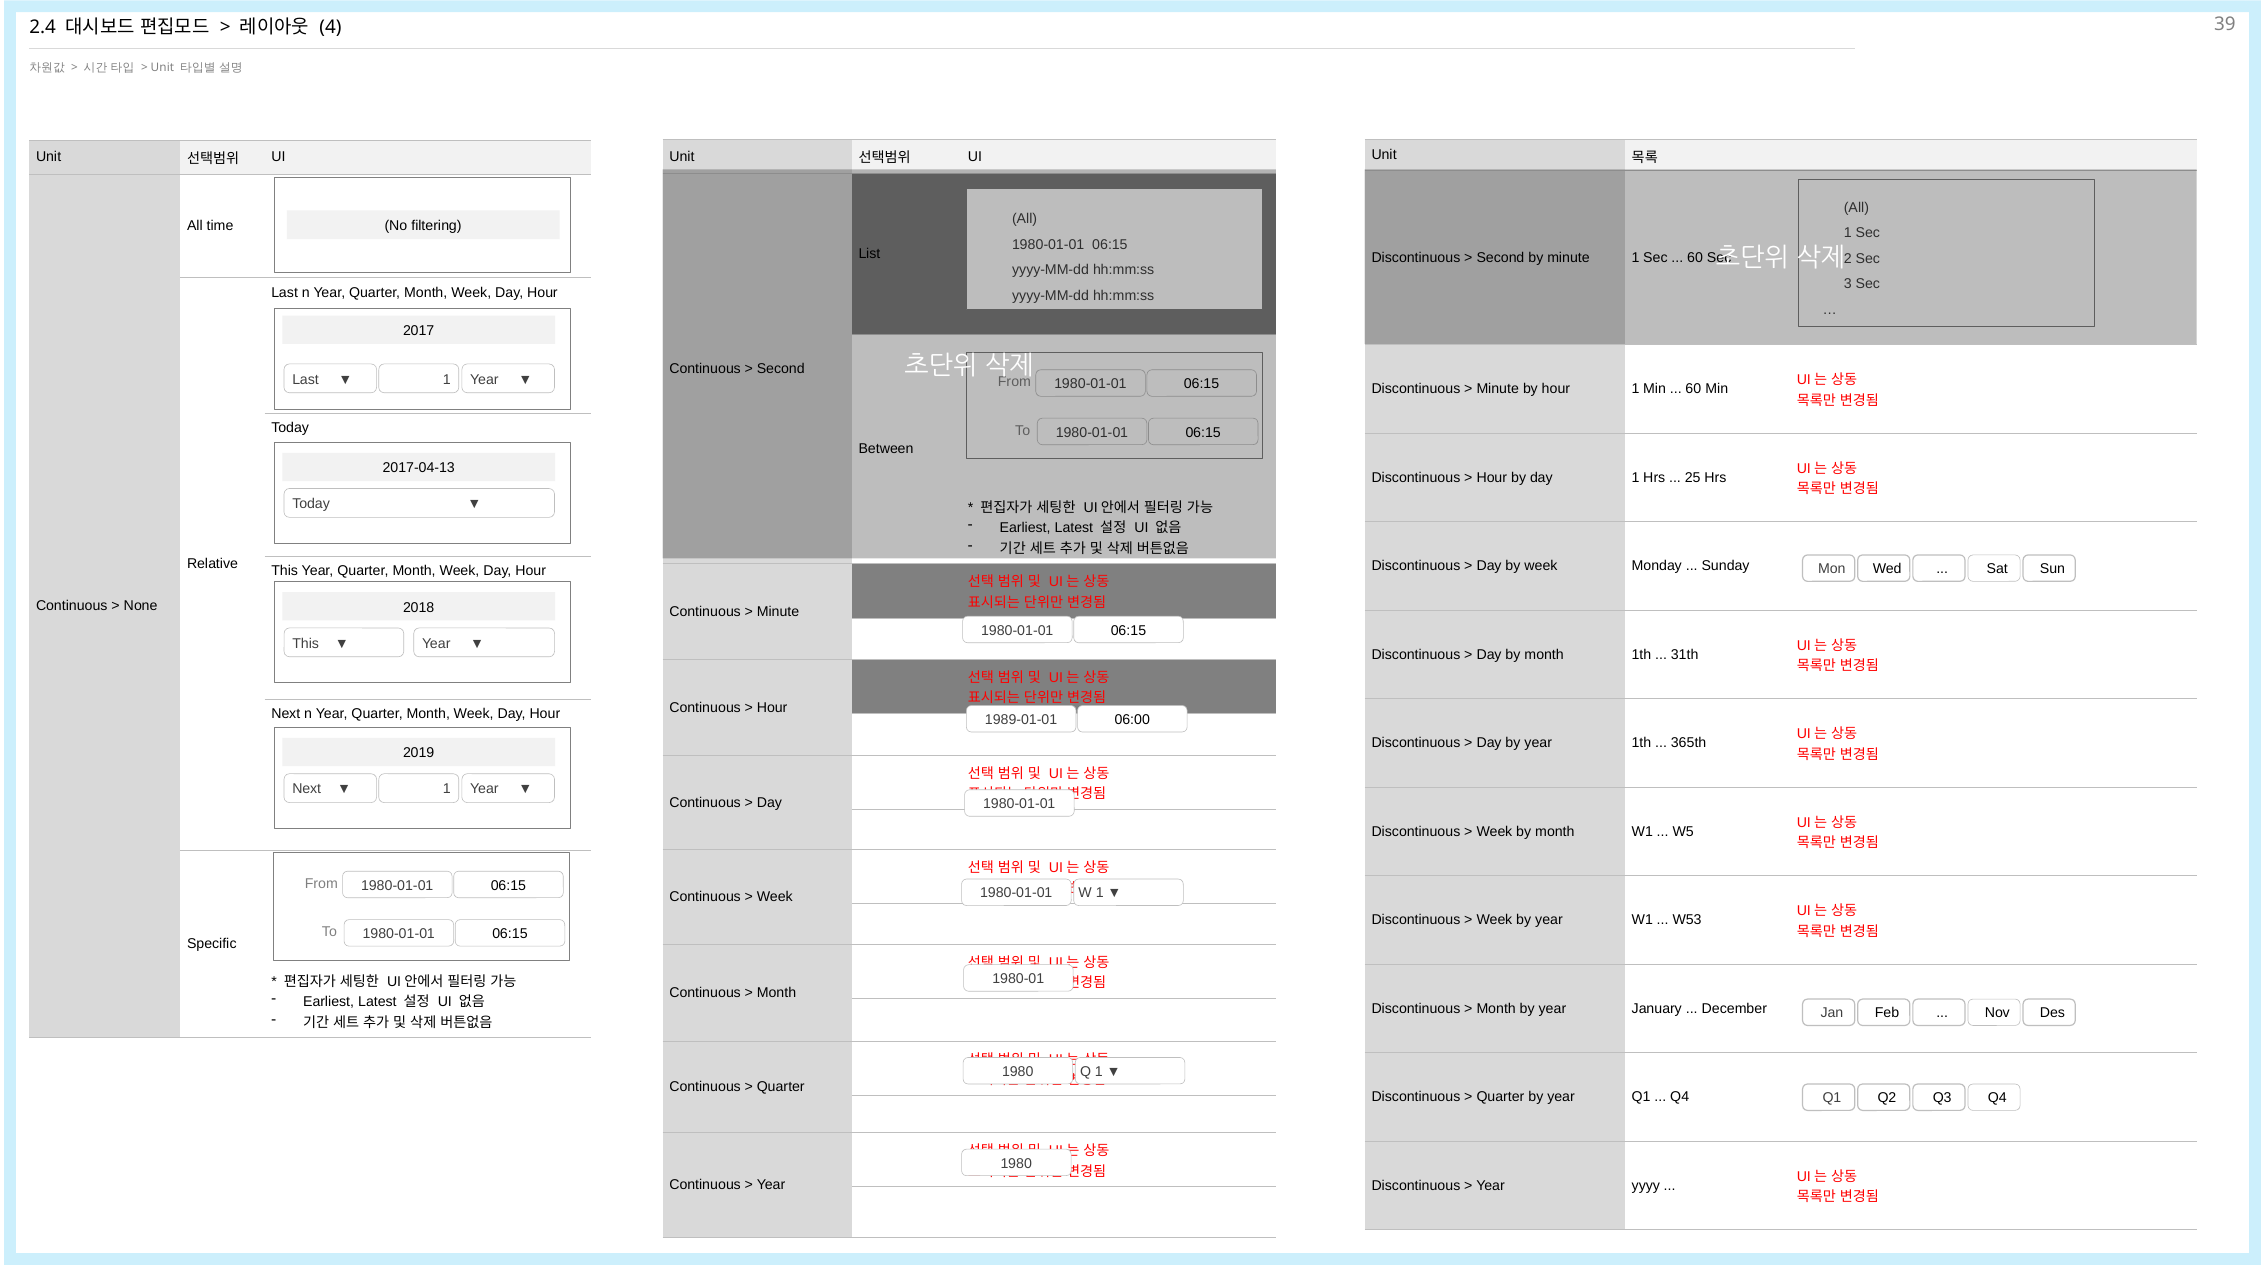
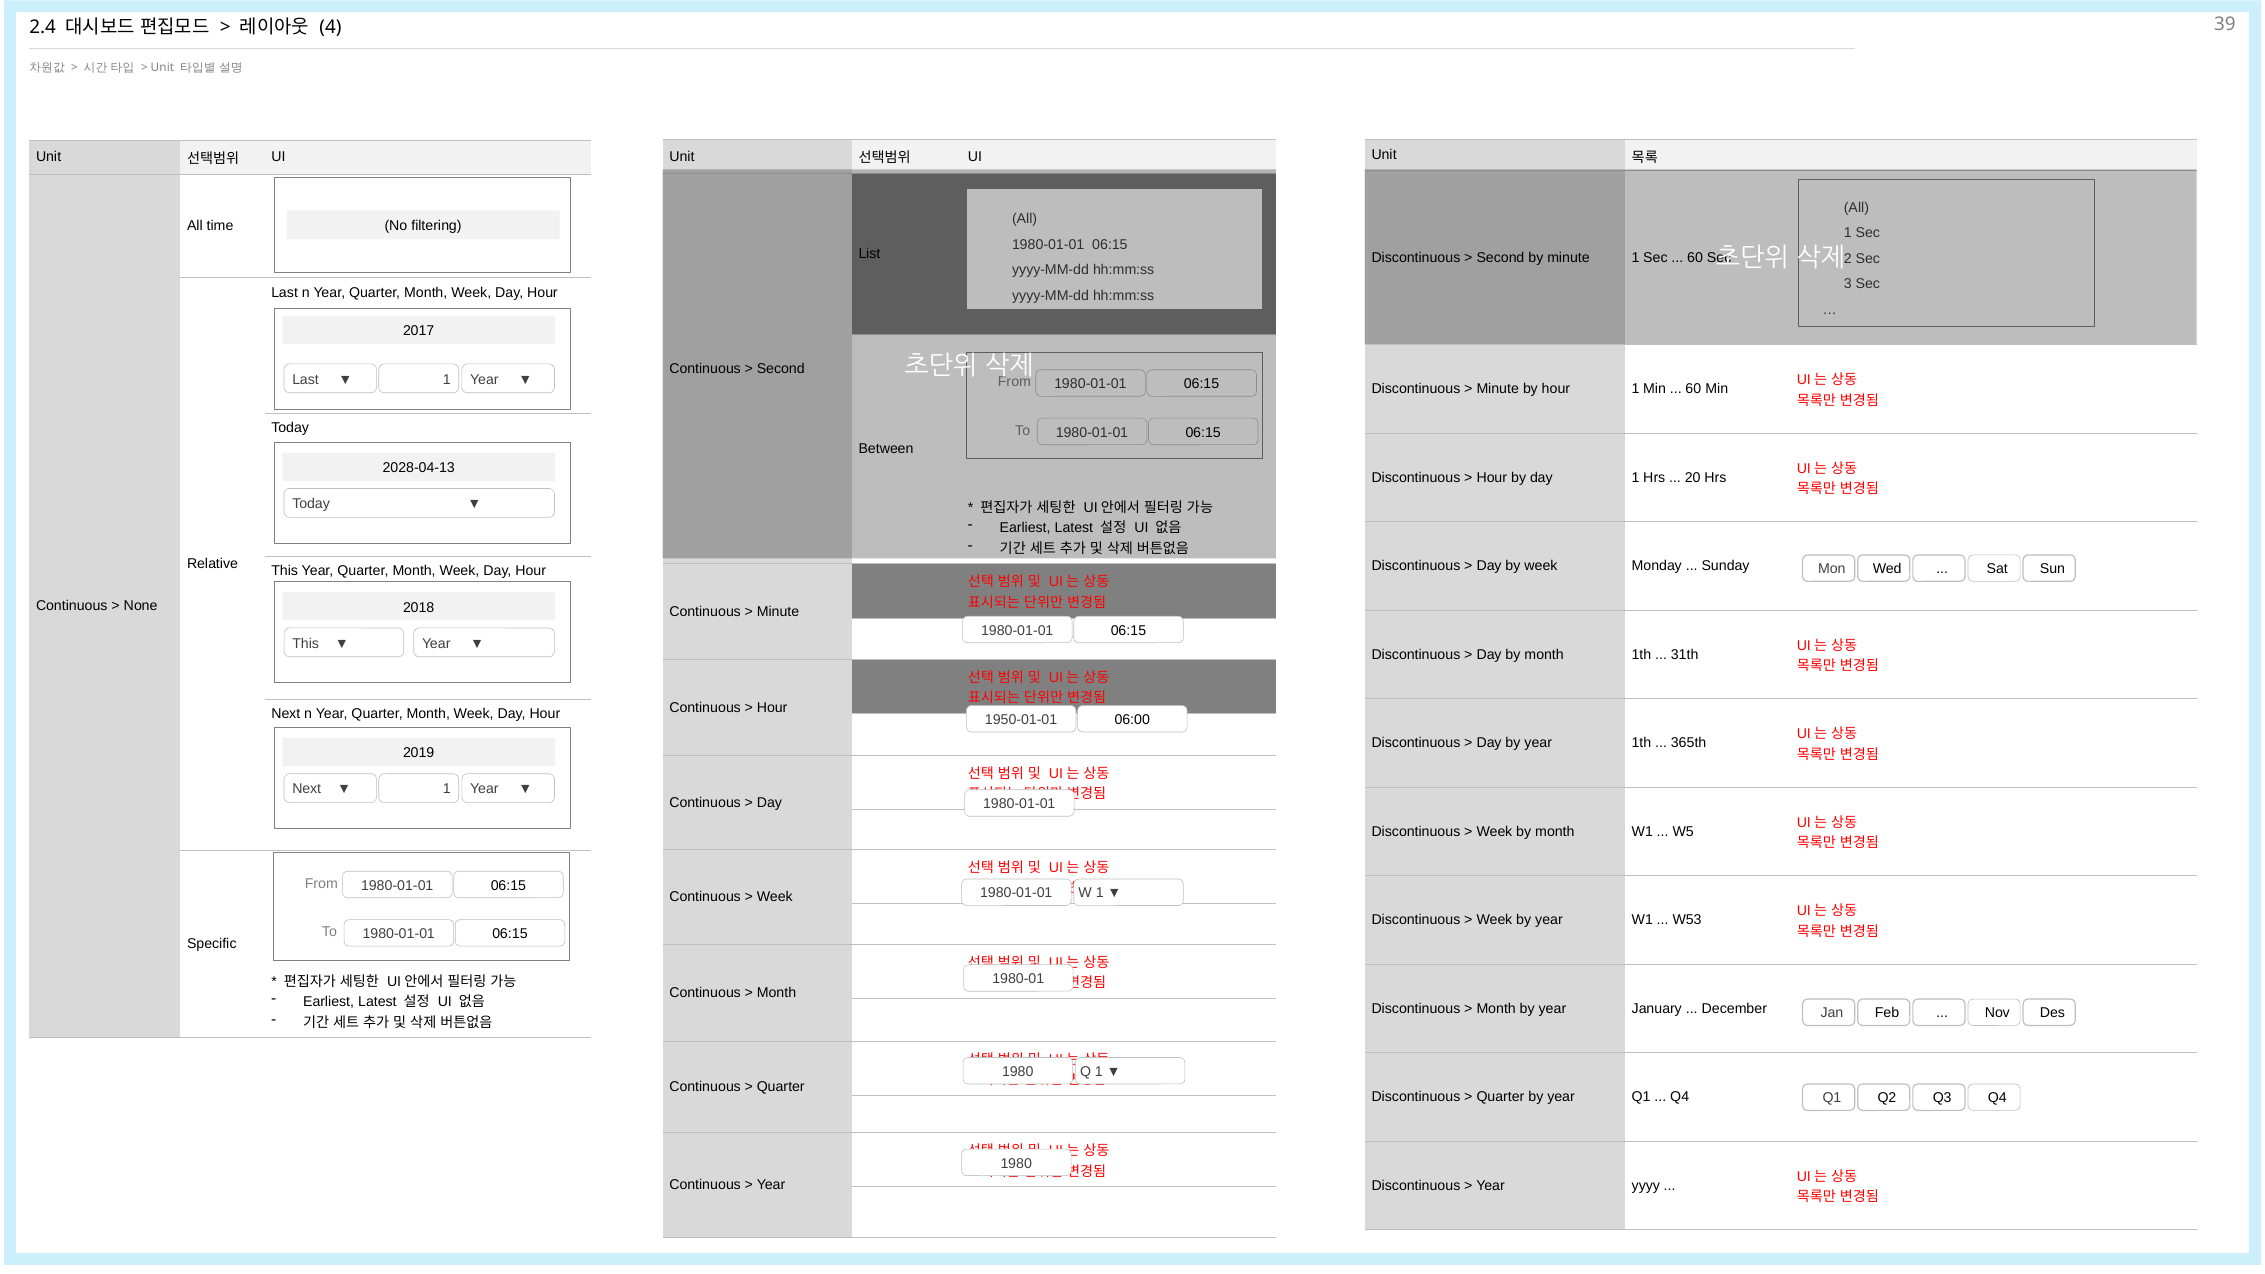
2017-04-13: 2017-04-13 -> 2028-04-13
25: 25 -> 20
1989-01-01: 1989-01-01 -> 1950-01-01
